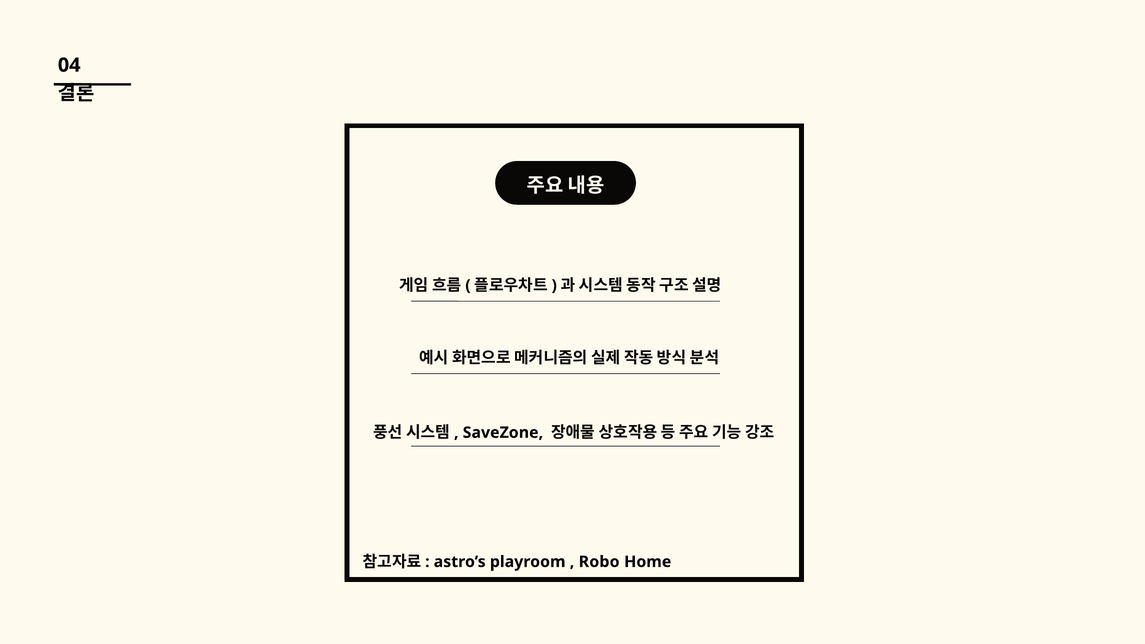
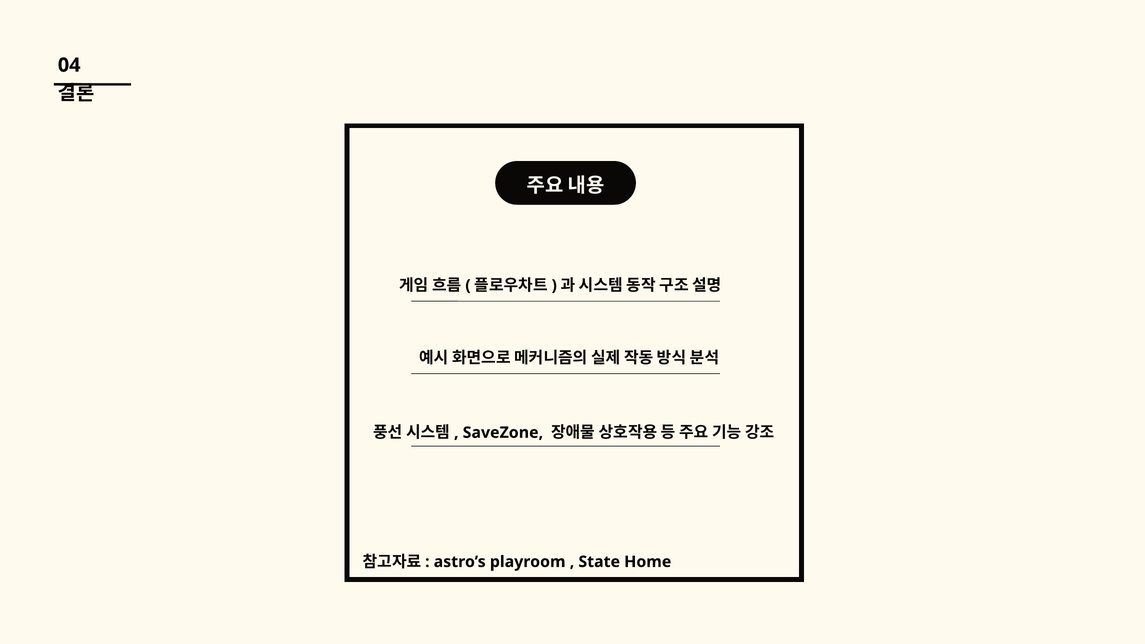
Robo: Robo -> State
